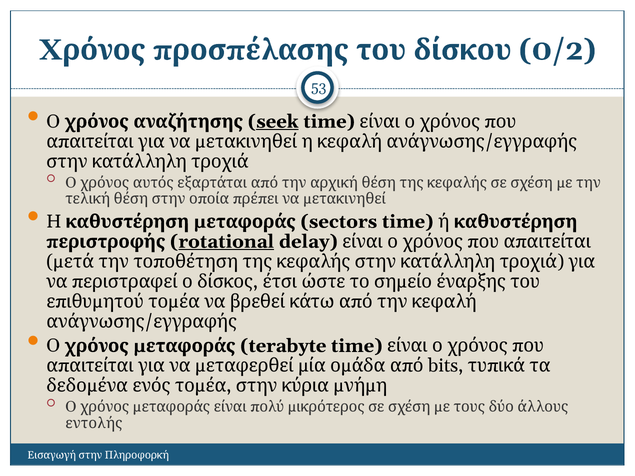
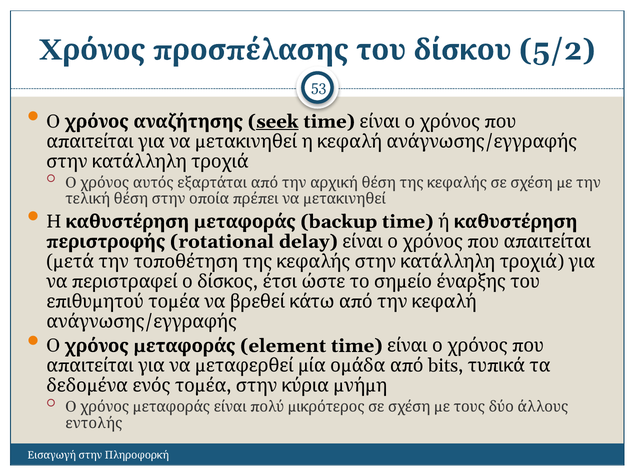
0/2: 0/2 -> 5/2
sectors: sectors -> backup
rotational underline: present -> none
terabyte: terabyte -> element
